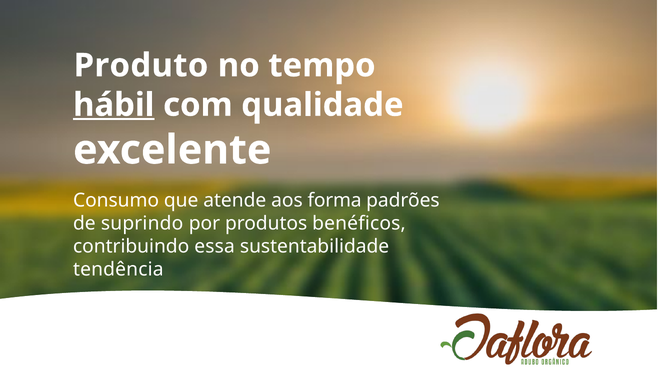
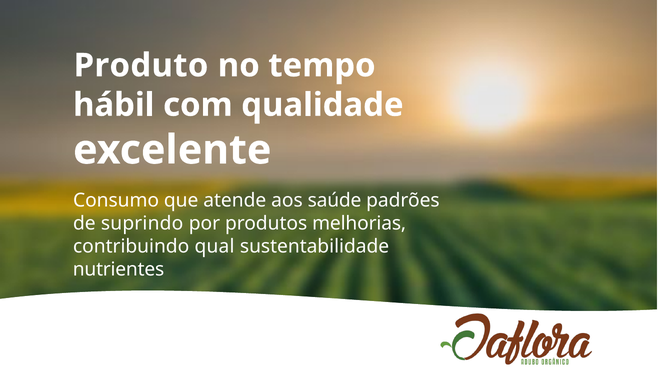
hábil underline: present -> none
forma: forma -> saúde
benéficos: benéficos -> melhorias
essa: essa -> qual
tendência: tendência -> nutrientes
